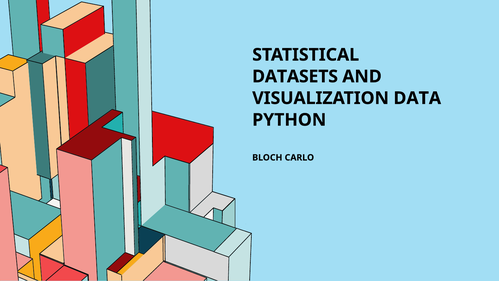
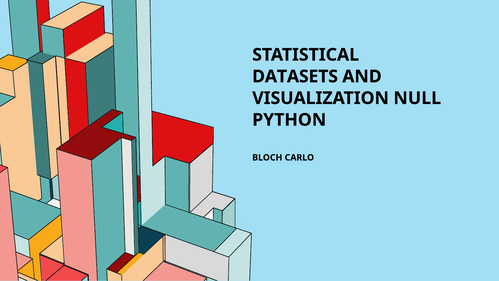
DATA: DATA -> NULL
